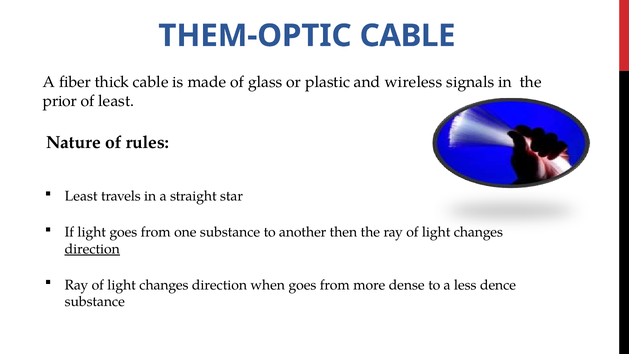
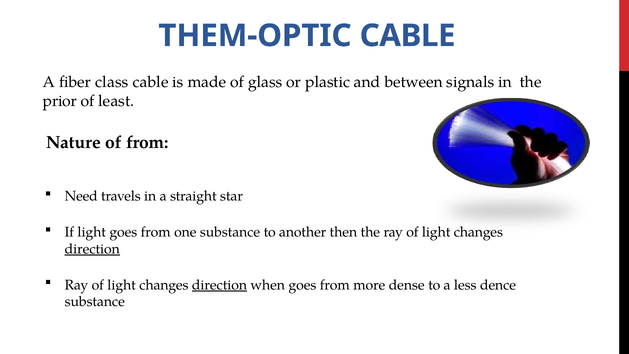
thick: thick -> class
wireless: wireless -> between
of rules: rules -> from
Least at (81, 196): Least -> Need
direction at (220, 285) underline: none -> present
